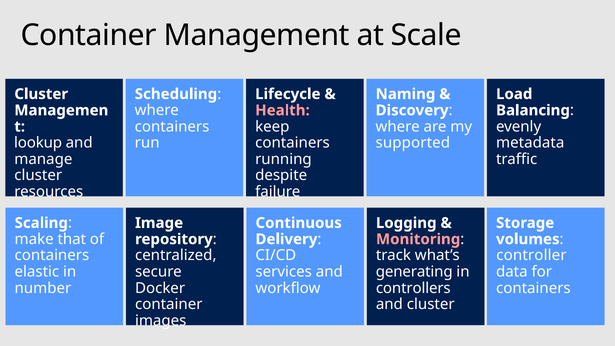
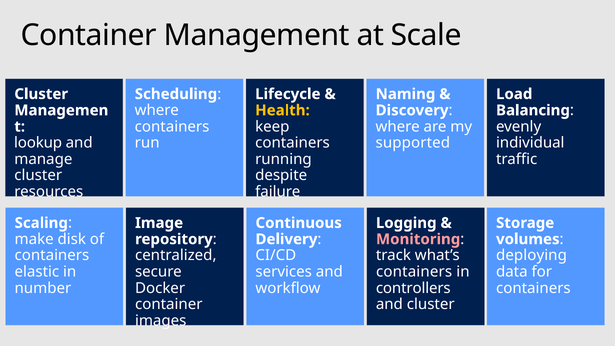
Health colour: pink -> yellow
metadata: metadata -> individual
that: that -> disk
controller: controller -> deploying
generating at (414, 272): generating -> containers
